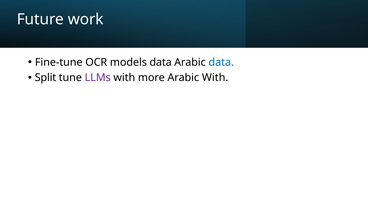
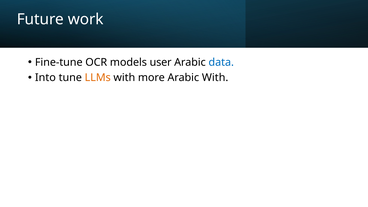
models data: data -> user
Split: Split -> Into
LLMs colour: purple -> orange
